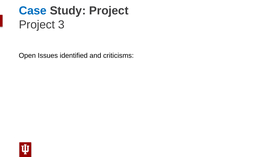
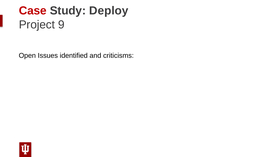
Case colour: blue -> red
Study Project: Project -> Deploy
3: 3 -> 9
